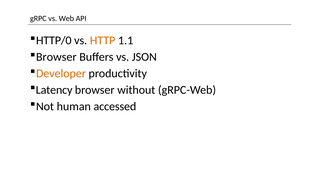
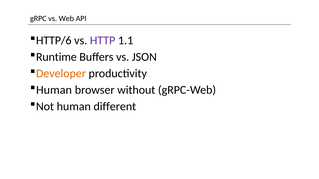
HTTP/0: HTTP/0 -> HTTP/6
HTTP colour: orange -> purple
Browser at (56, 57): Browser -> Runtime
Latency at (54, 90): Latency -> Human
accessed: accessed -> different
